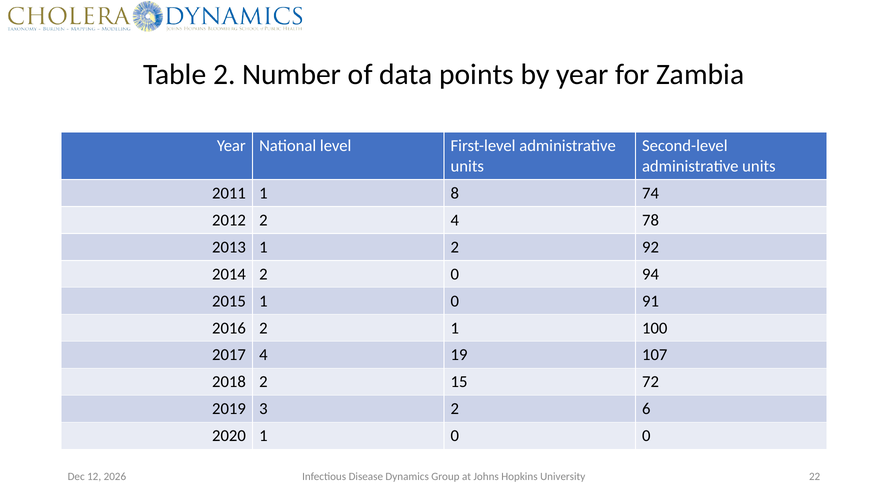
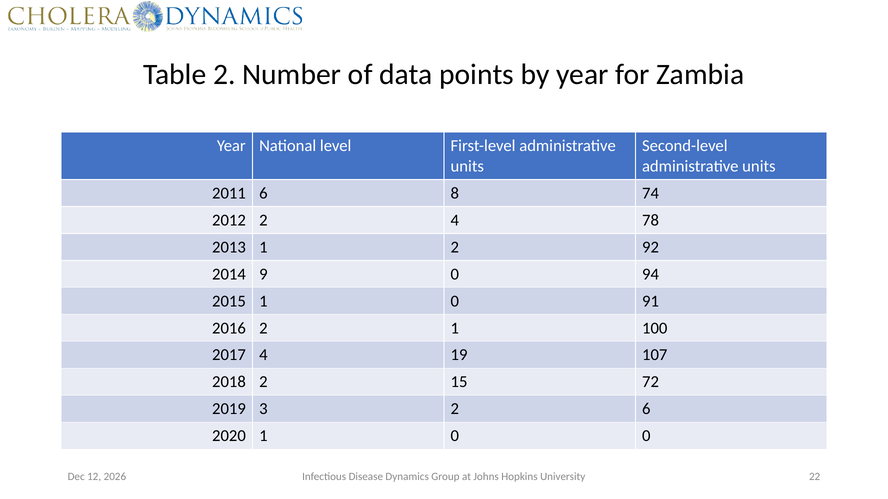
2011 1: 1 -> 6
2014 2: 2 -> 9
